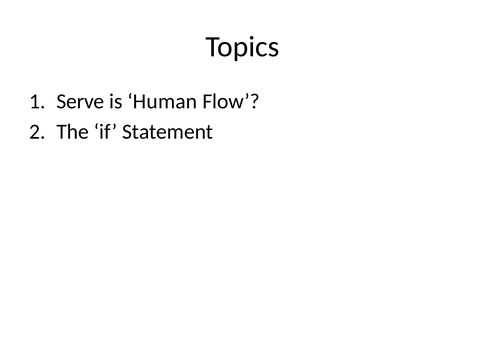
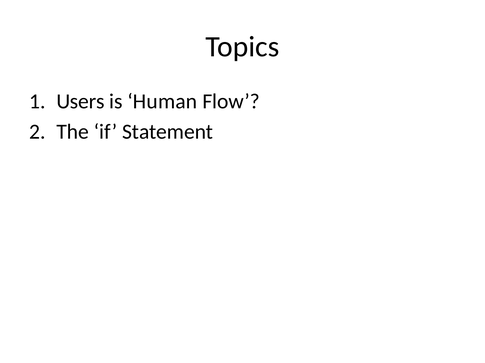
Serve: Serve -> Users
